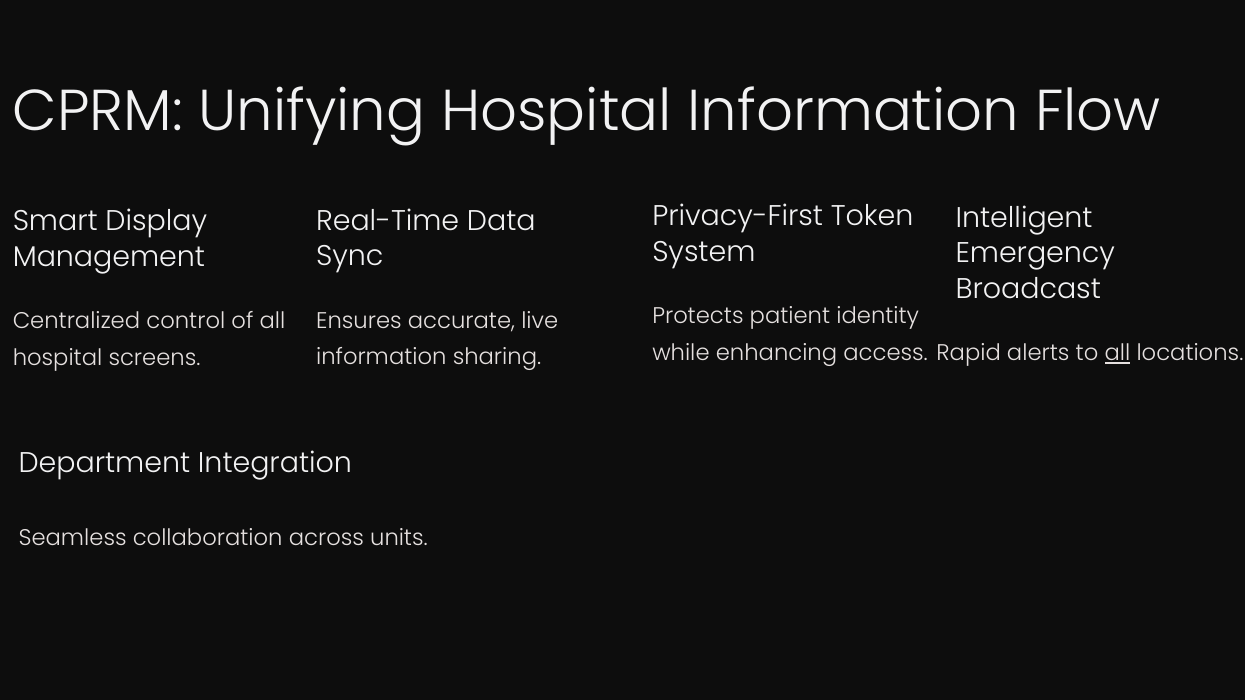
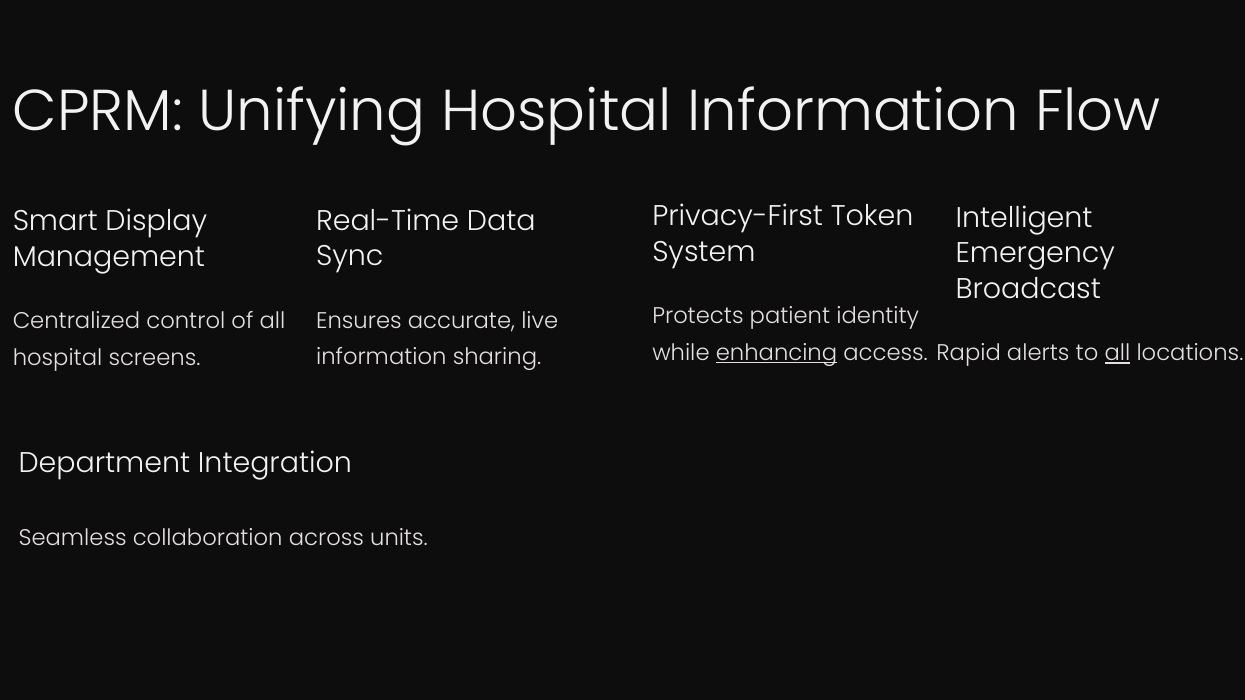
enhancing underline: none -> present
